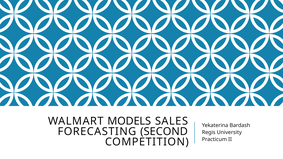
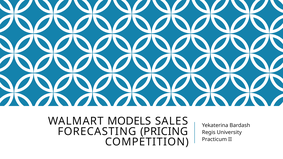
SECOND: SECOND -> PRICING
